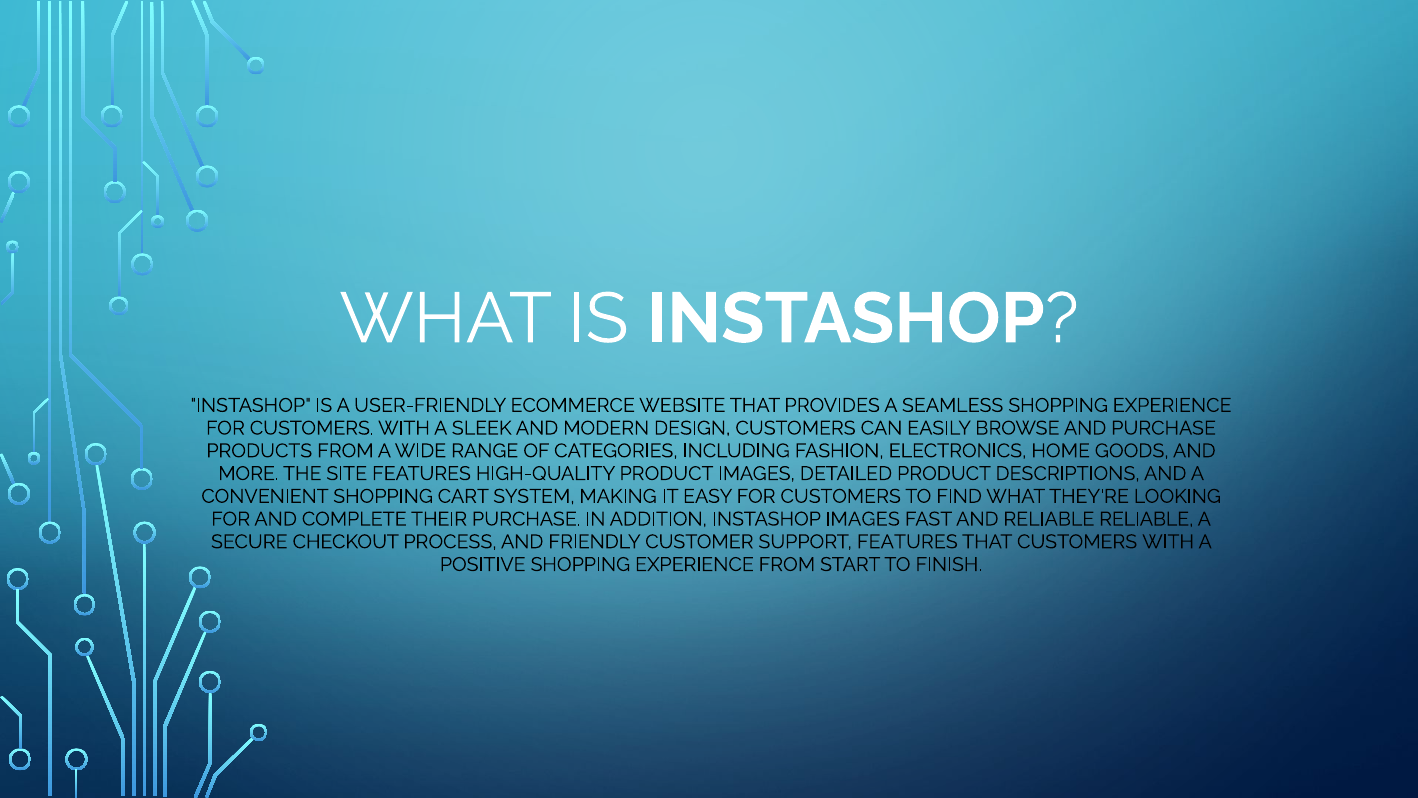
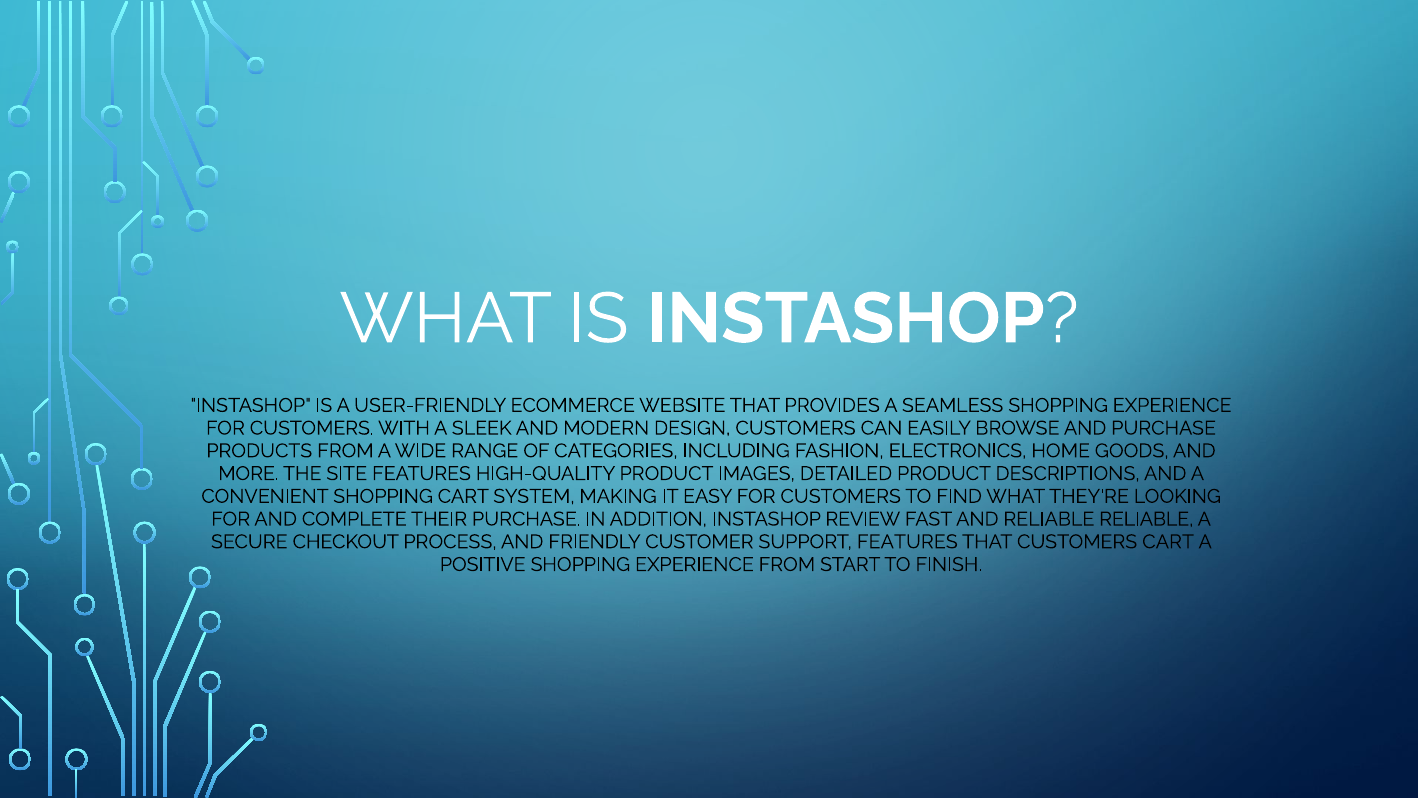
INSTASHOP IMAGES: IMAGES -> REVIEW
THAT CUSTOMERS WITH: WITH -> CART
